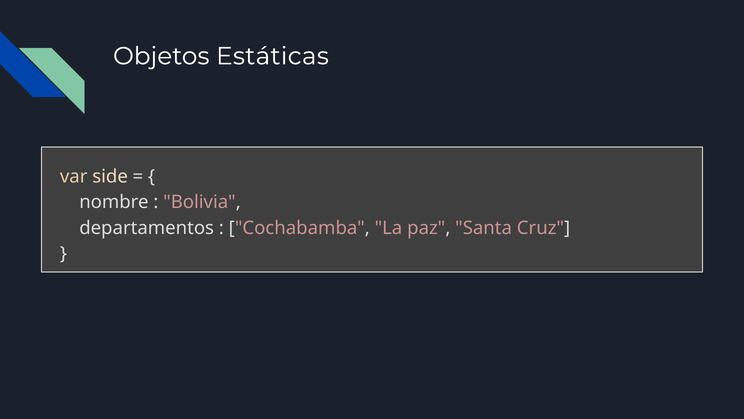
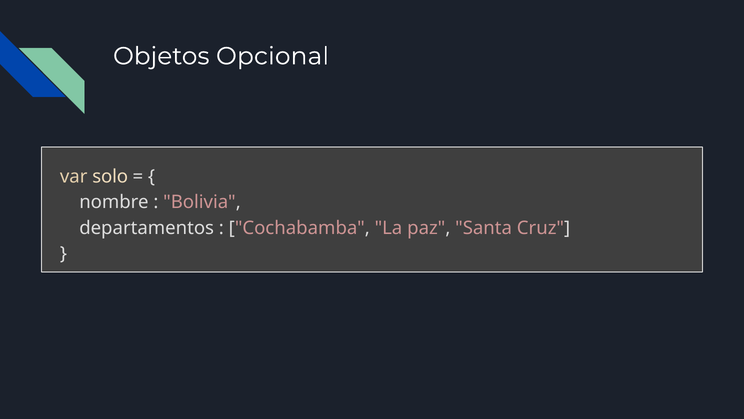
Estáticas: Estáticas -> Opcional
side: side -> solo
